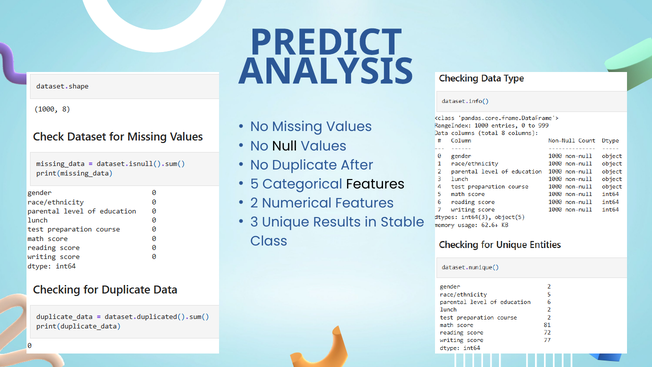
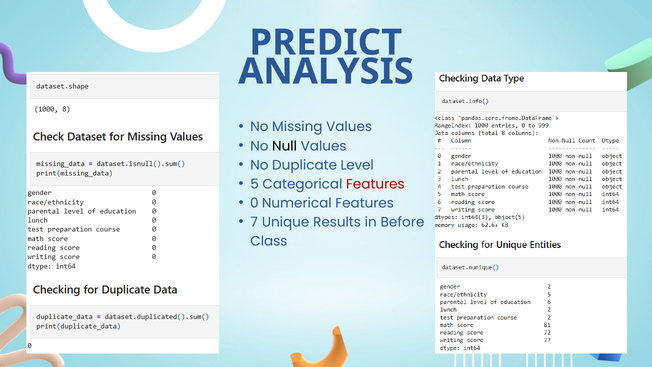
After: After -> Level
Features at (375, 184) colour: black -> red
2: 2 -> 0
3: 3 -> 7
Stable: Stable -> Before
